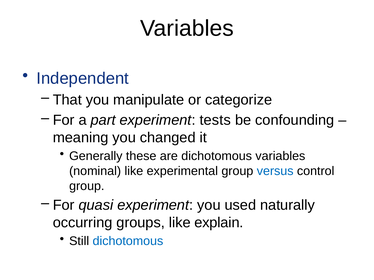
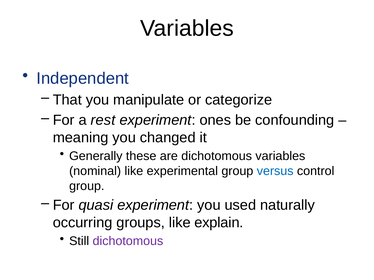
part: part -> rest
tests: tests -> ones
dichotomous at (128, 242) colour: blue -> purple
